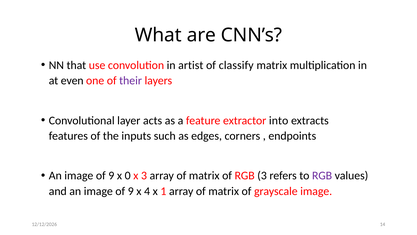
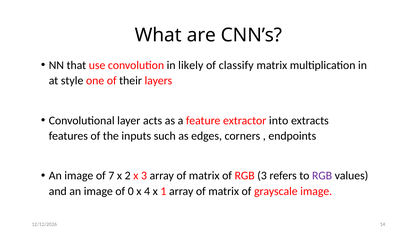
artist: artist -> likely
even: even -> style
their colour: purple -> black
9 at (111, 175): 9 -> 7
0: 0 -> 2
9 at (131, 191): 9 -> 0
